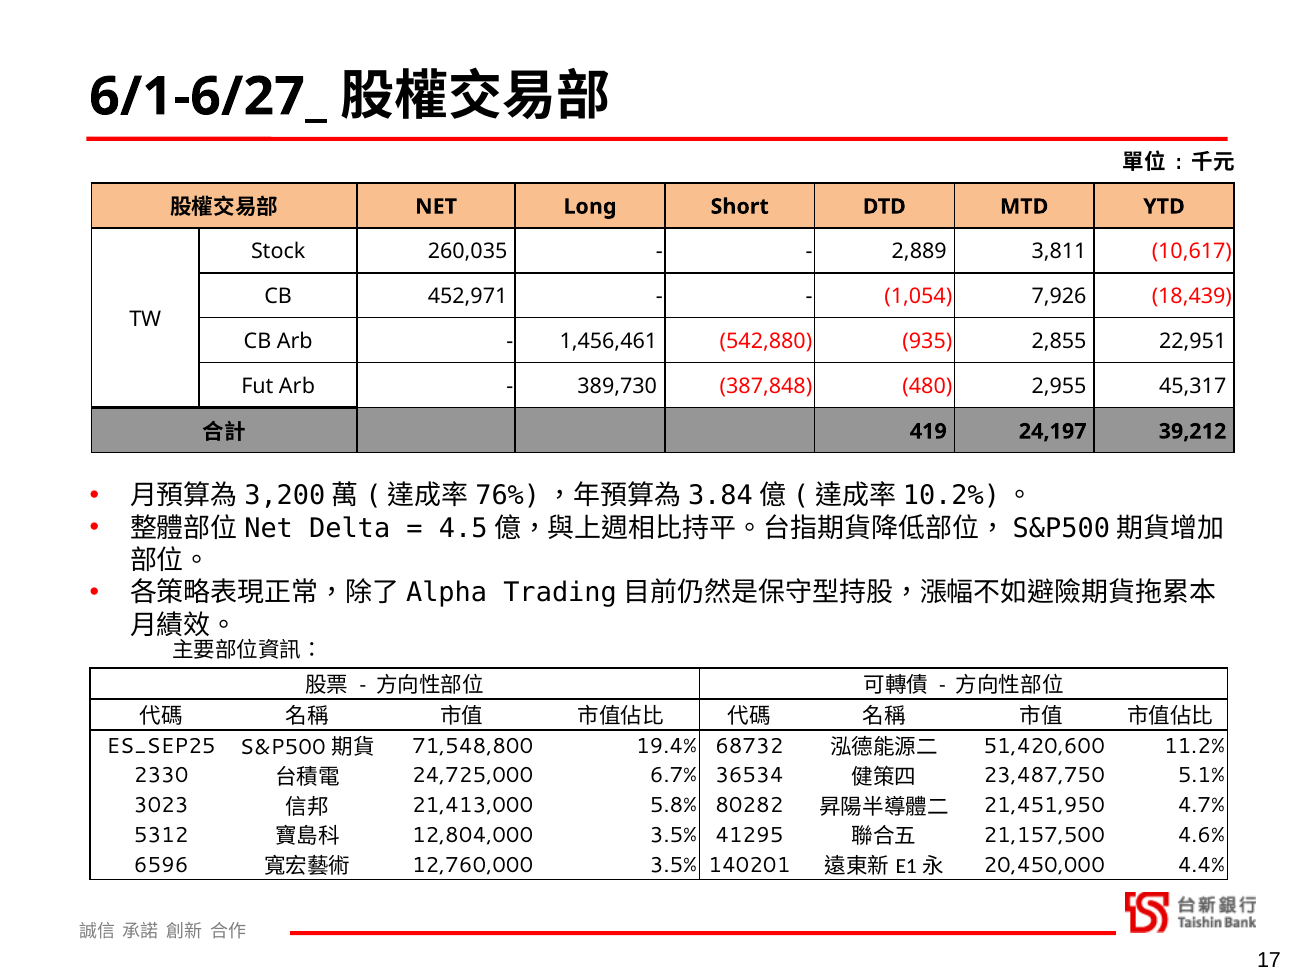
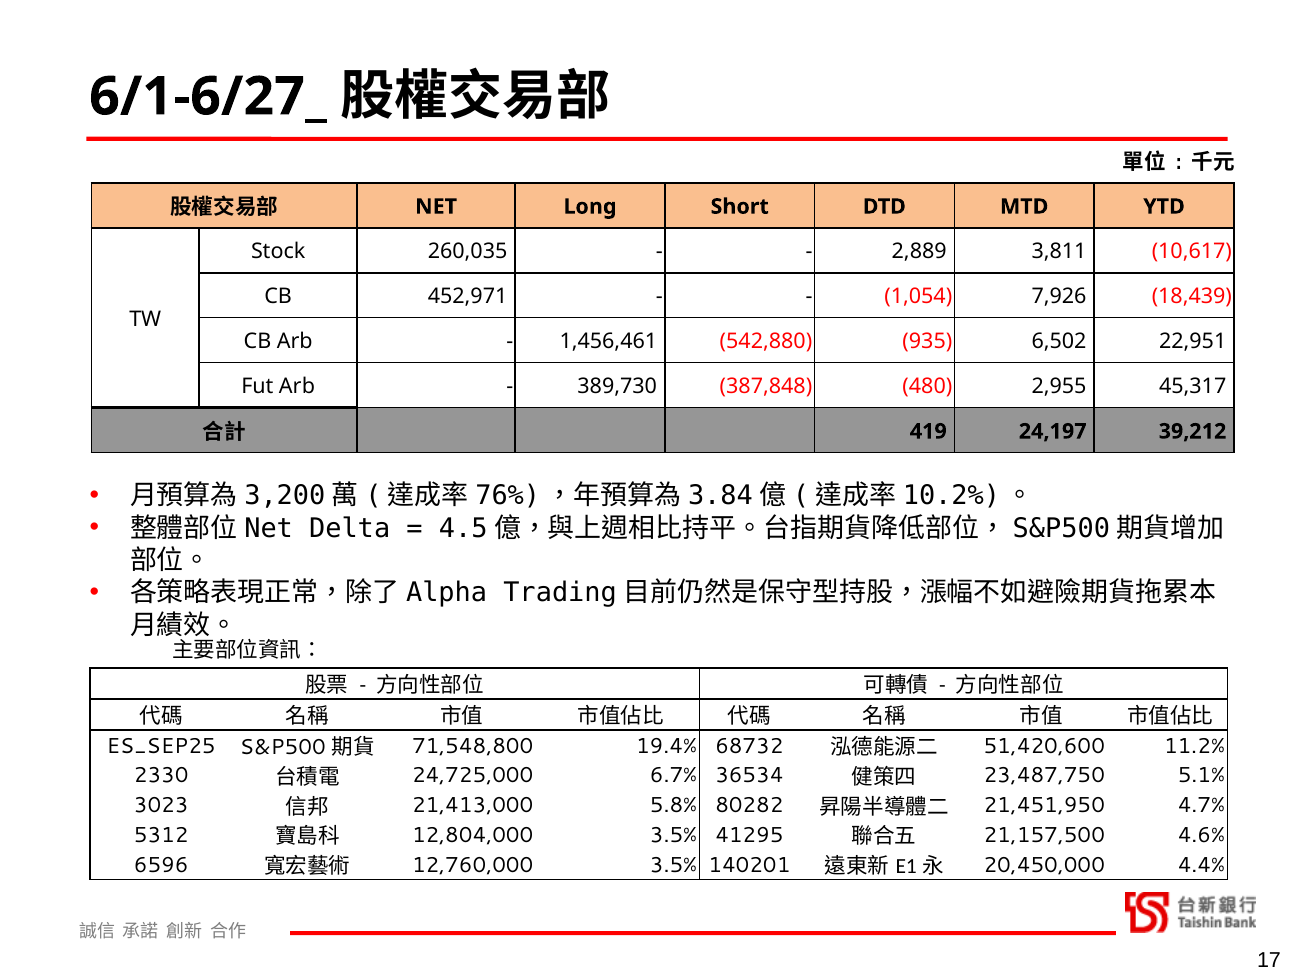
2,855: 2,855 -> 6,502
